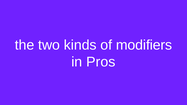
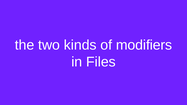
Pros: Pros -> Files
